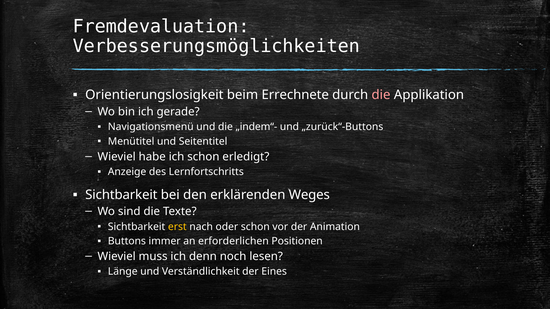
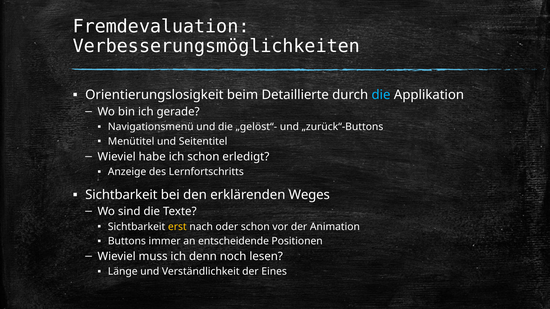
Errechnete: Errechnete -> Detaillierte
die at (381, 95) colour: pink -> light blue
„indem“-: „indem“- -> „gelöst“-
erforderlichen: erforderlichen -> entscheidende
